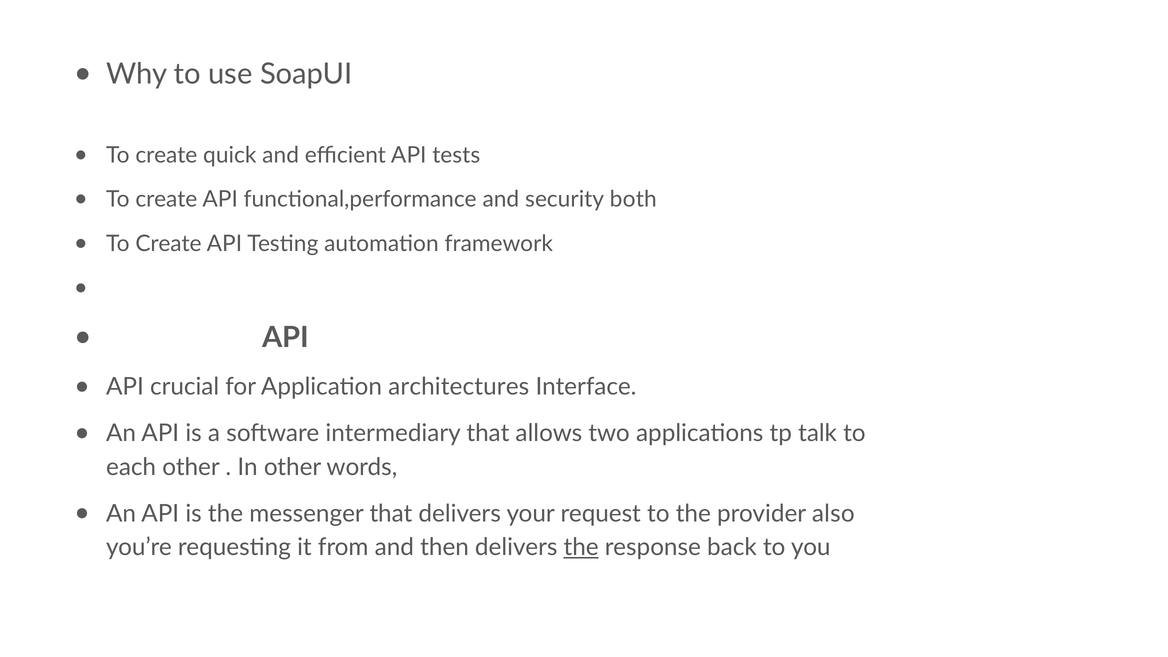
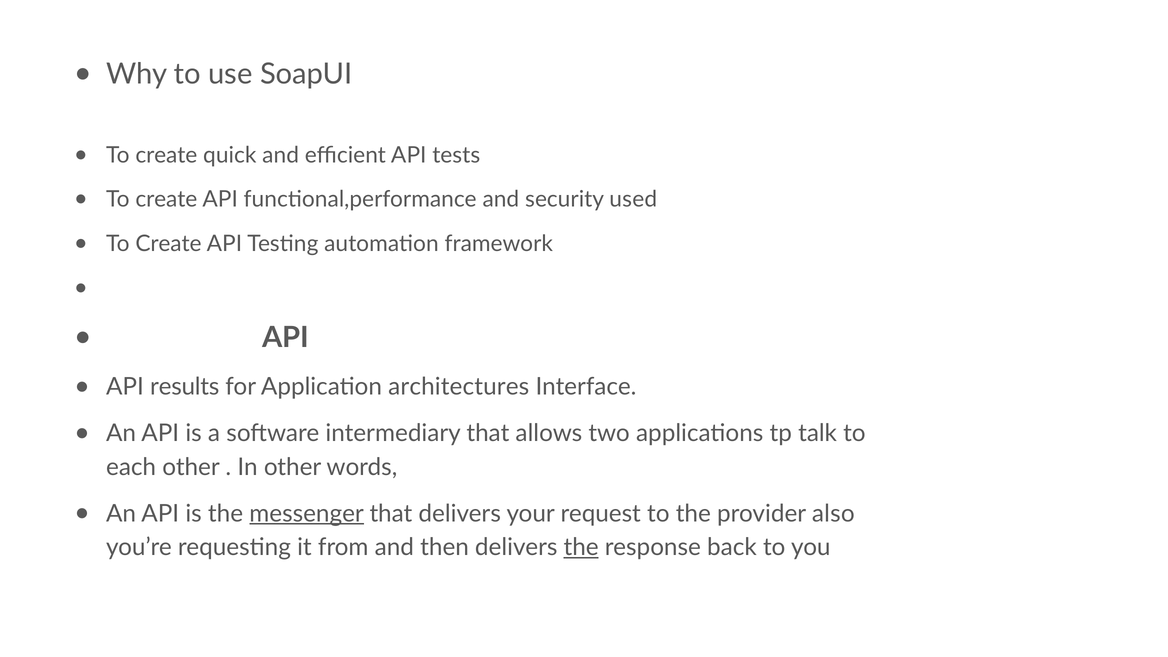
both: both -> used
crucial: crucial -> results
messenger underline: none -> present
